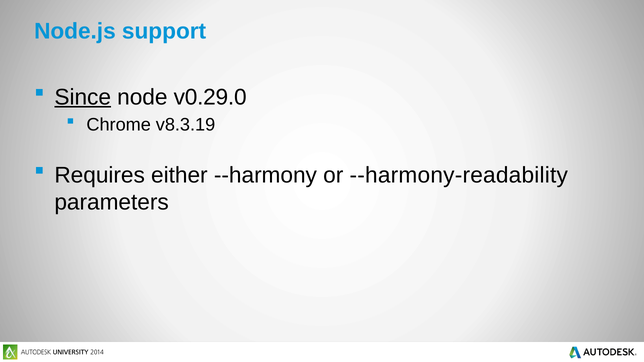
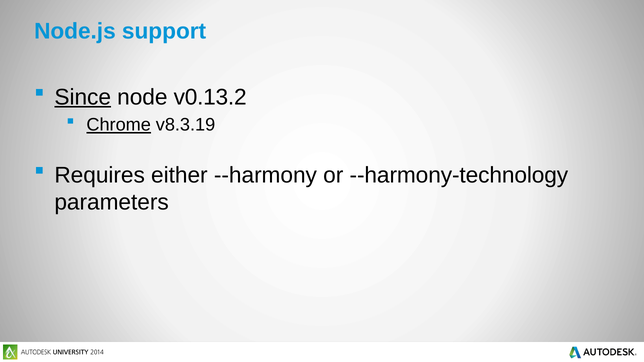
v0.29.0: v0.29.0 -> v0.13.2
Chrome underline: none -> present
--harmony-readability: --harmony-readability -> --harmony-technology
